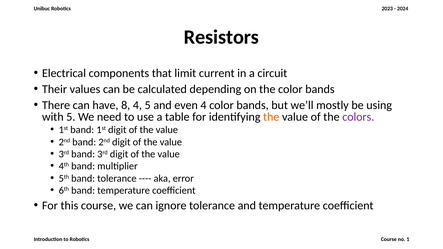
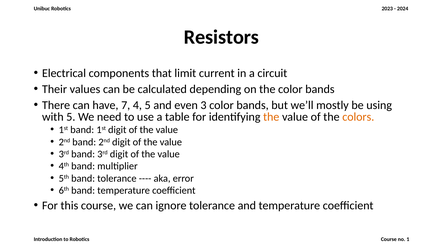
8: 8 -> 7
even 4: 4 -> 3
colors colour: purple -> orange
